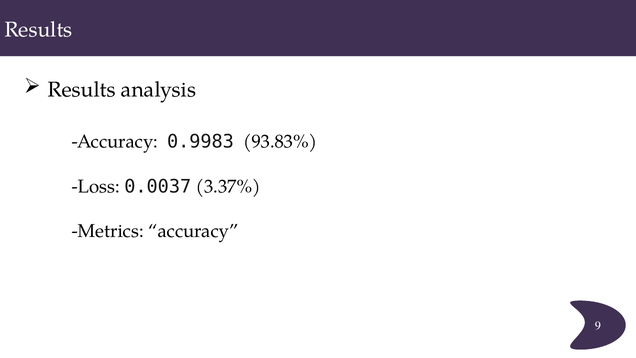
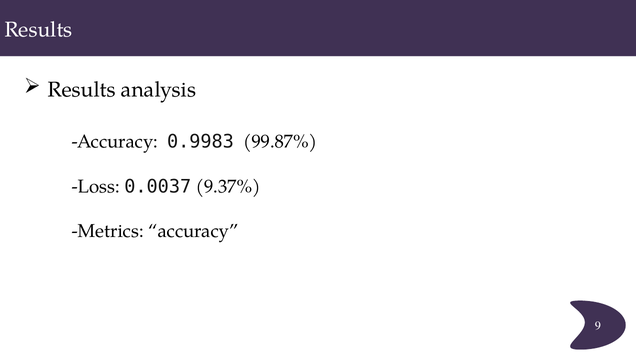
93.83%: 93.83% -> 99.87%
3.37%: 3.37% -> 9.37%
